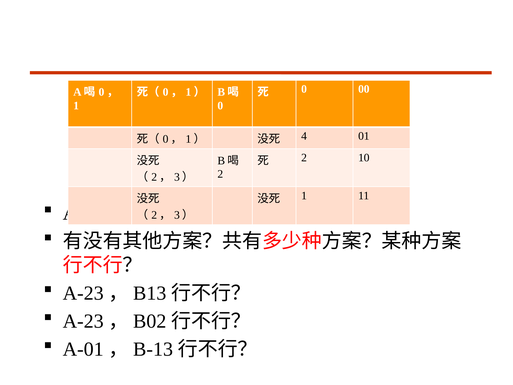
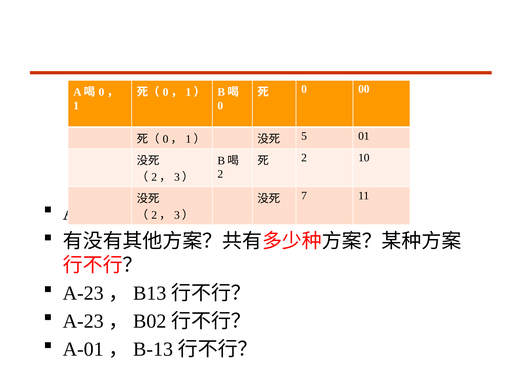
4: 4 -> 5
1 at (304, 196): 1 -> 7
